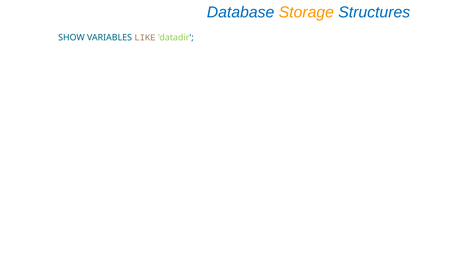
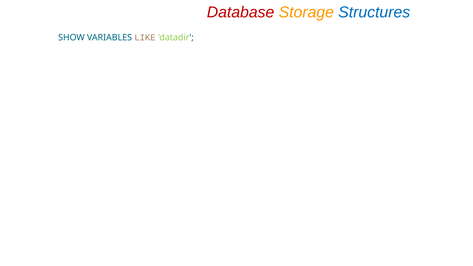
Database colour: blue -> red
